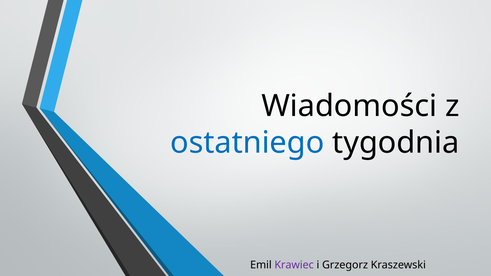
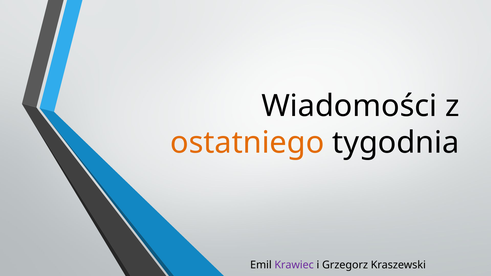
ostatniego colour: blue -> orange
